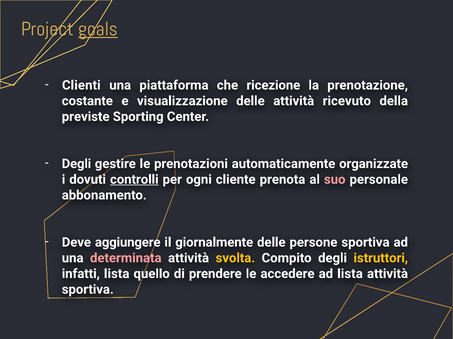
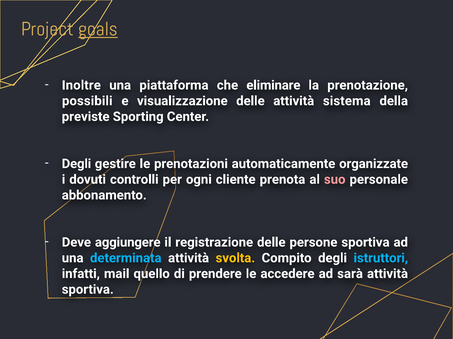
Clienti: Clienti -> Inoltre
ricezione: ricezione -> eliminare
costante: costante -> possibili
ricevuto: ricevuto -> sistema
controlli underline: present -> none
giornalmente: giornalmente -> registrazione
determinata colour: pink -> light blue
istruttori colour: yellow -> light blue
infatti lista: lista -> mail
ad lista: lista -> sarà
